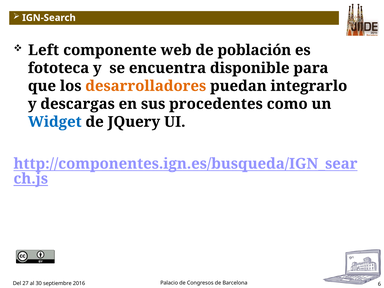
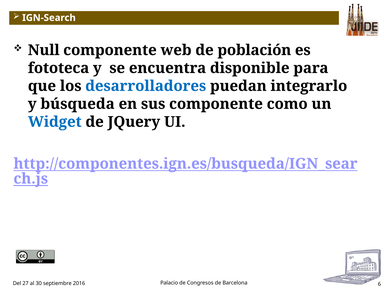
Left: Left -> Null
desarrolladores colour: orange -> blue
descargas: descargas -> búsqueda
sus procedentes: procedentes -> componente
